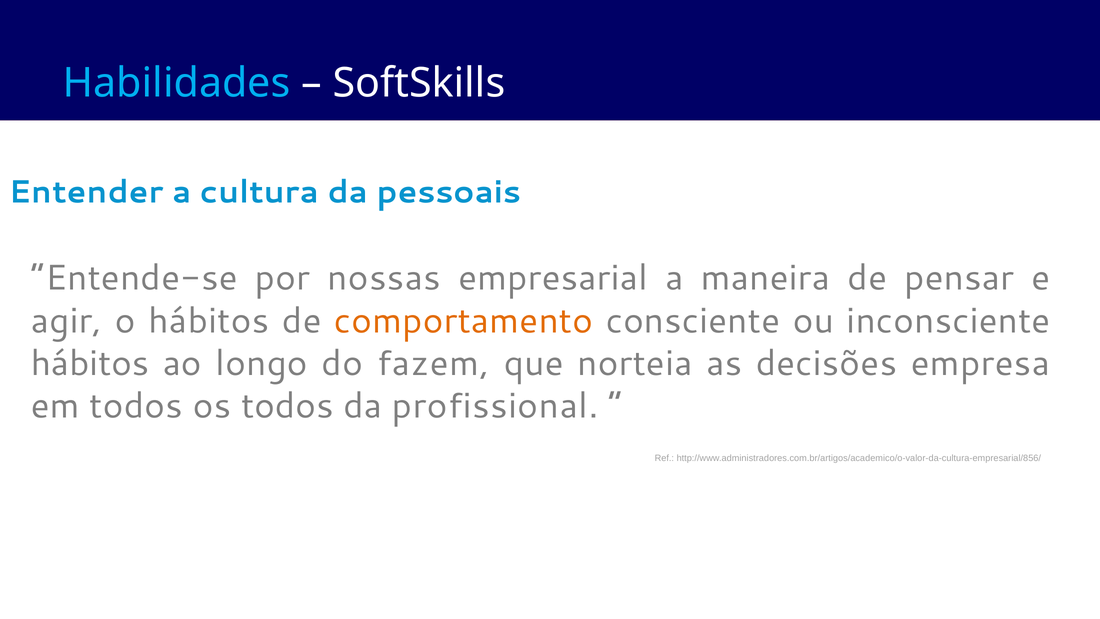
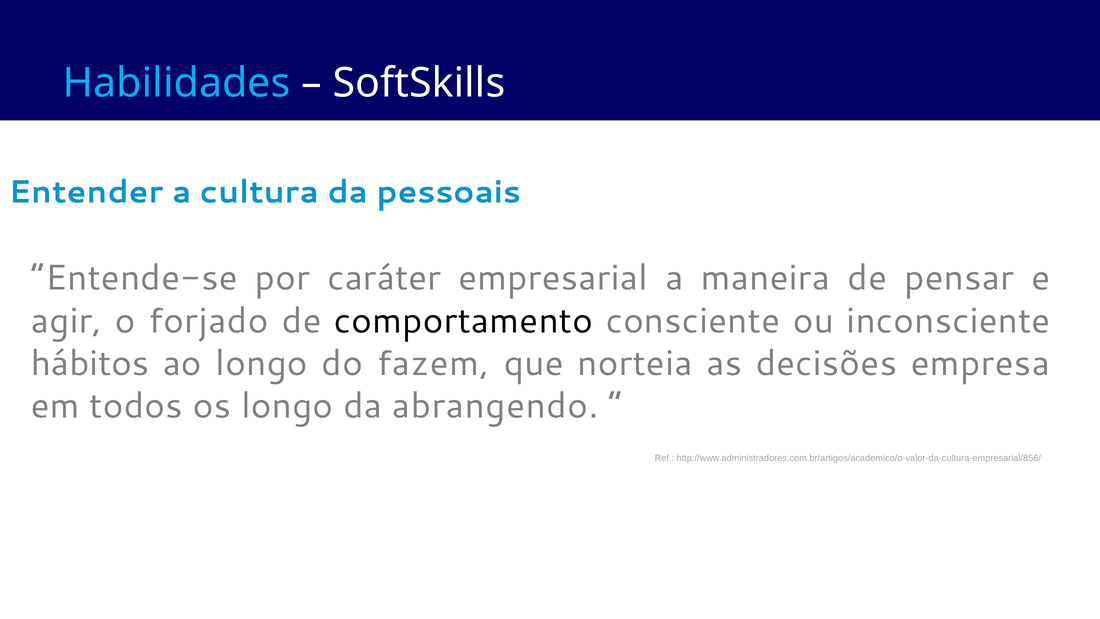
nossas: nossas -> caráter
o hábitos: hábitos -> forjado
comportamento colour: orange -> black
os todos: todos -> longo
profissional: profissional -> abrangendo
